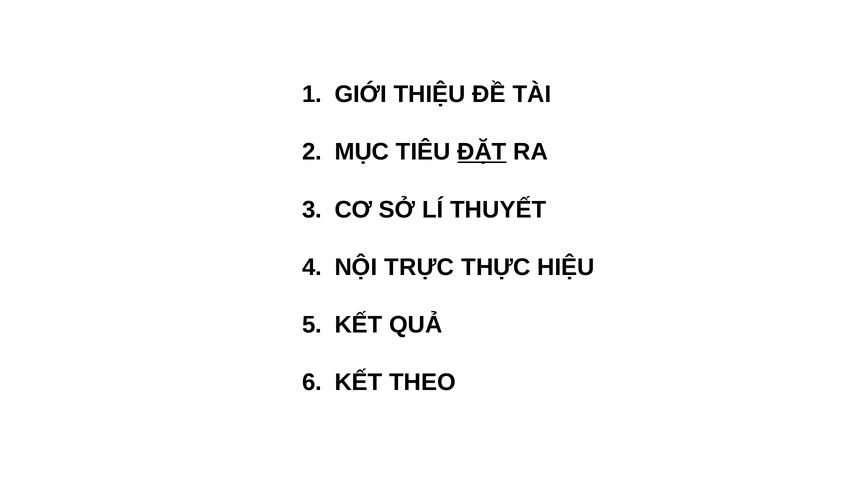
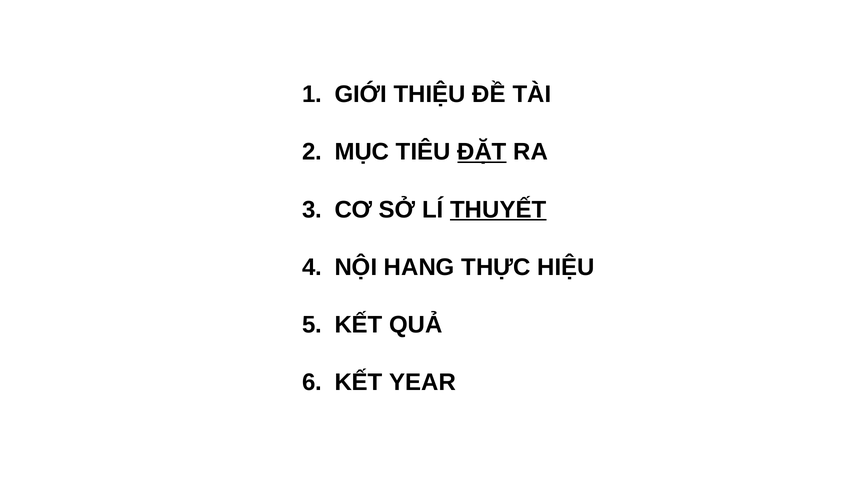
THUYẾT underline: none -> present
TRỰC: TRỰC -> HANG
THEO: THEO -> YEAR
